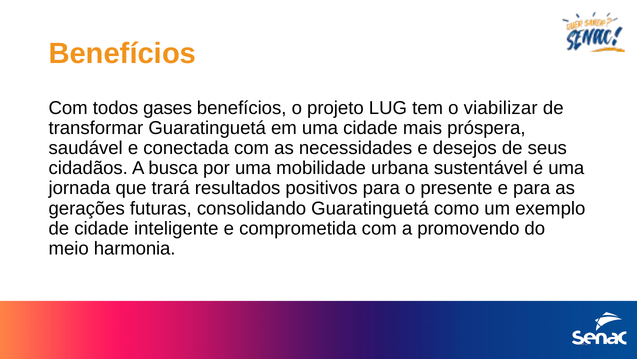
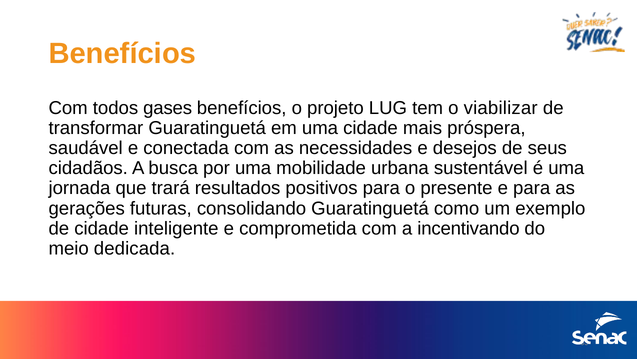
promovendo: promovendo -> incentivando
harmonia: harmonia -> dedicada
